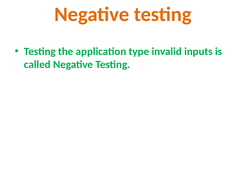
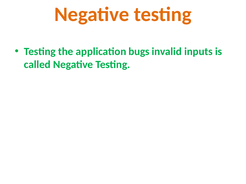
type: type -> bugs
